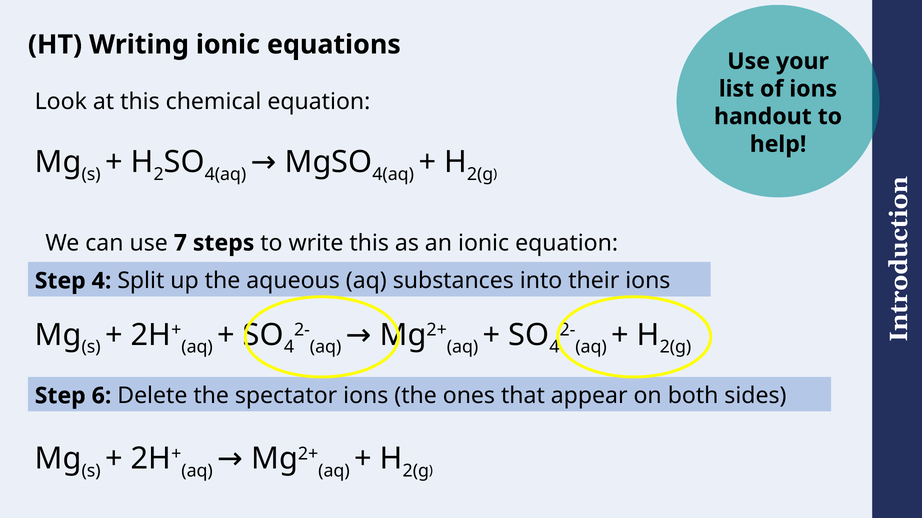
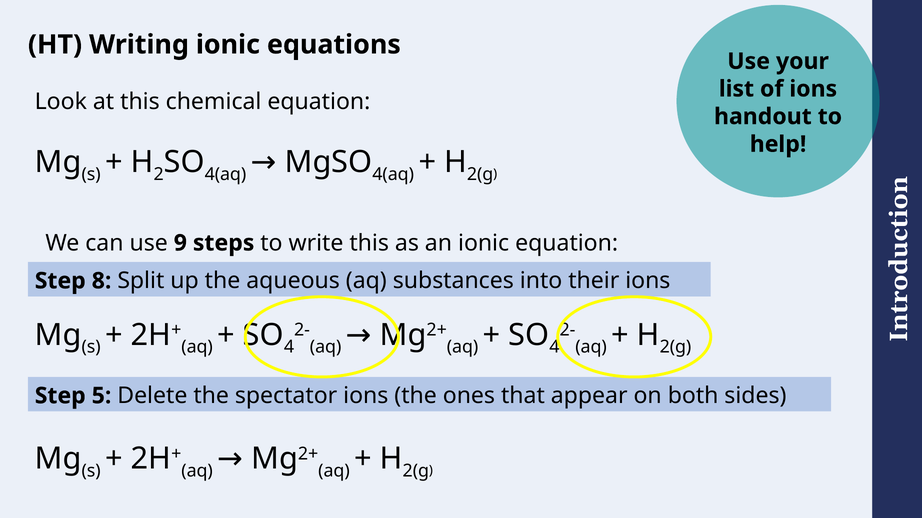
7: 7 -> 9
Step 4: 4 -> 8
6: 6 -> 5
